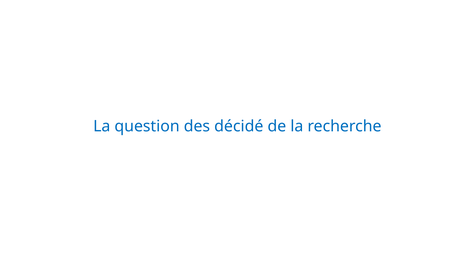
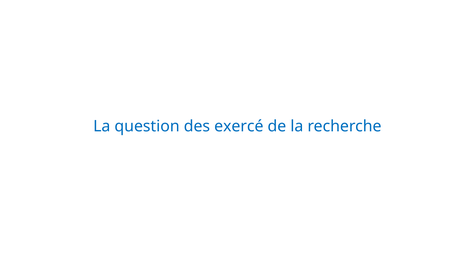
décidé: décidé -> exercé
